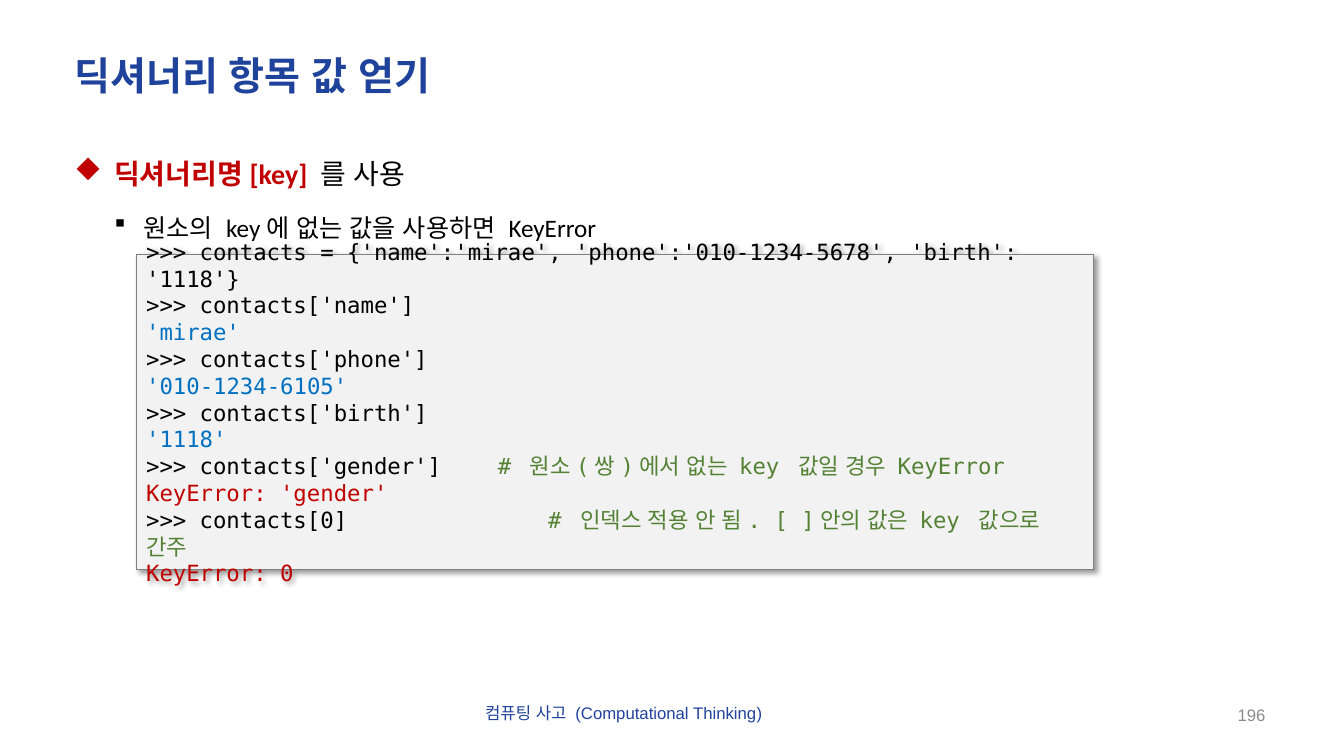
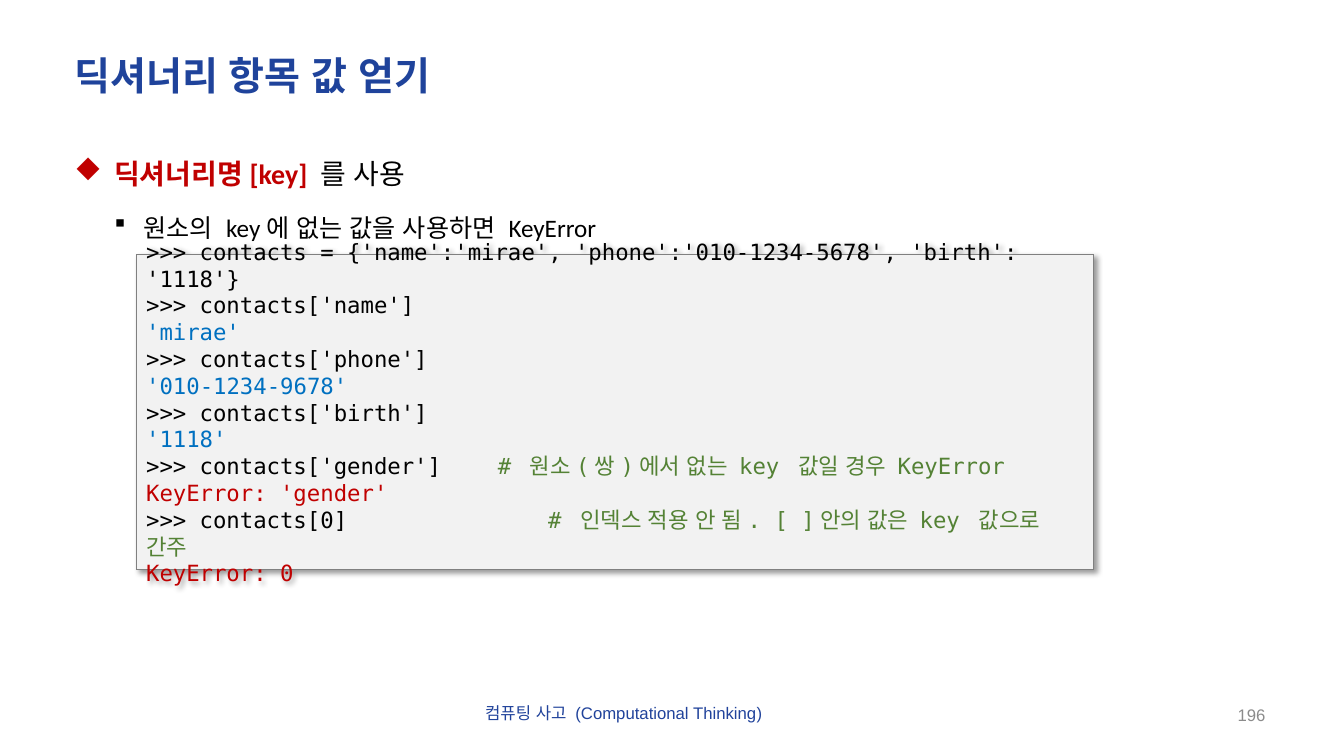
010-1234-6105: 010-1234-6105 -> 010-1234-9678
